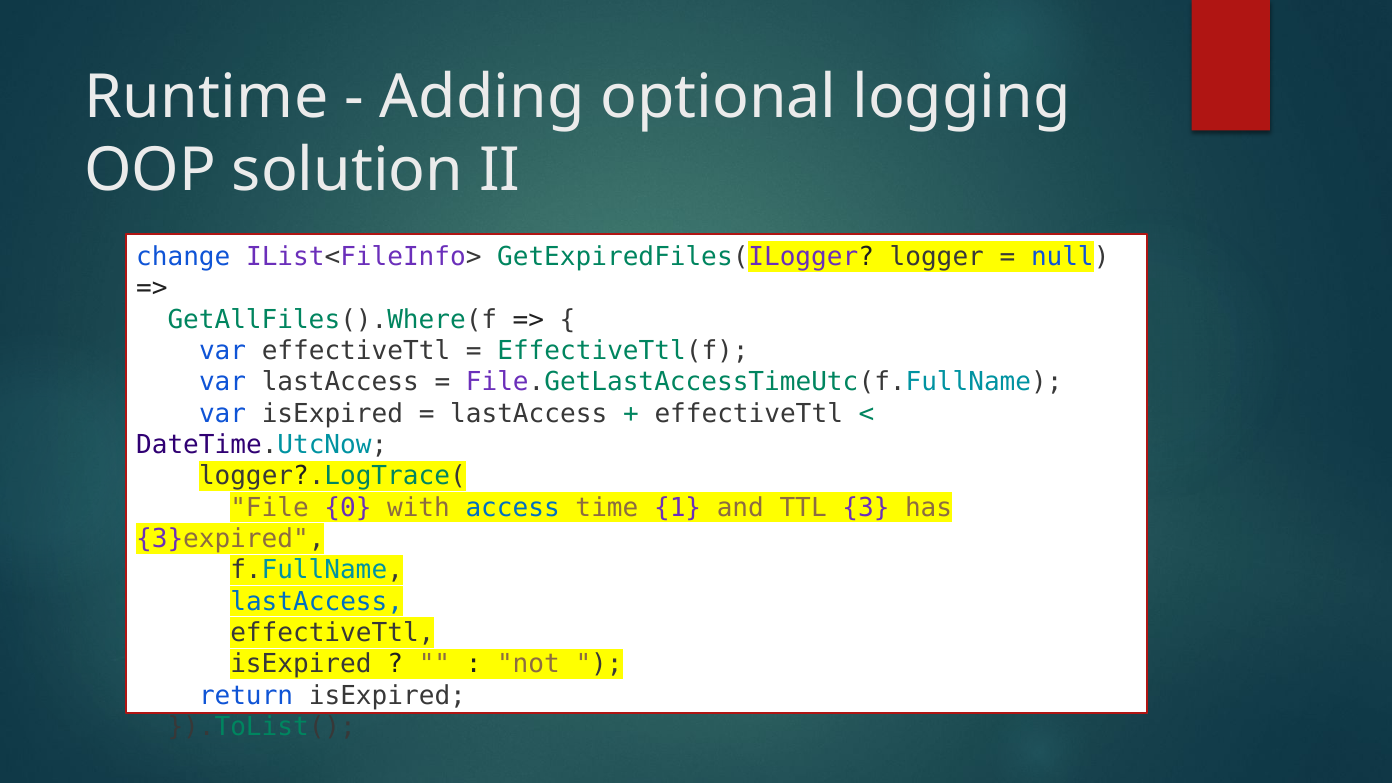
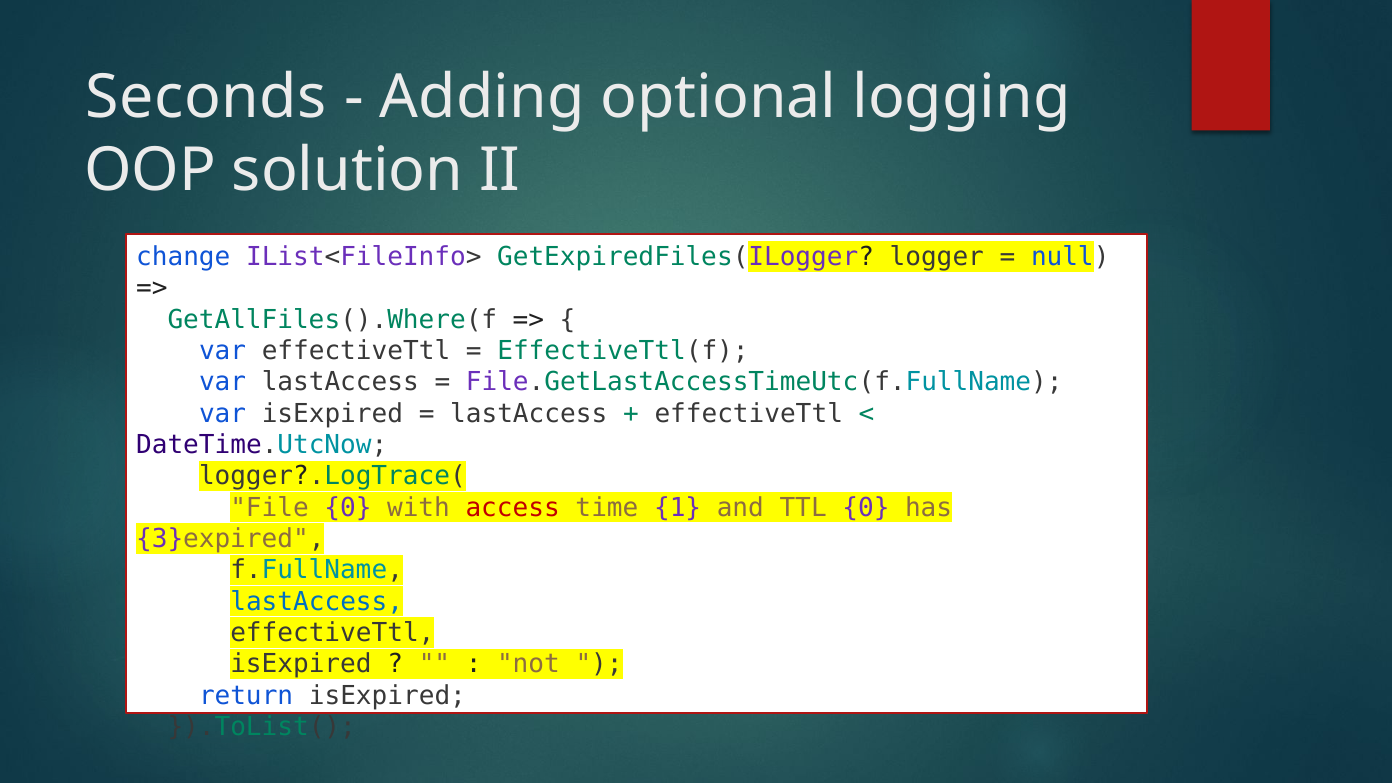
Runtime: Runtime -> Seconds
access colour: blue -> red
TTL 3: 3 -> 0
